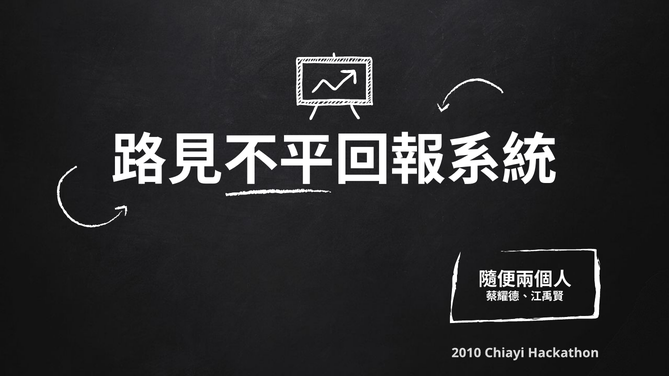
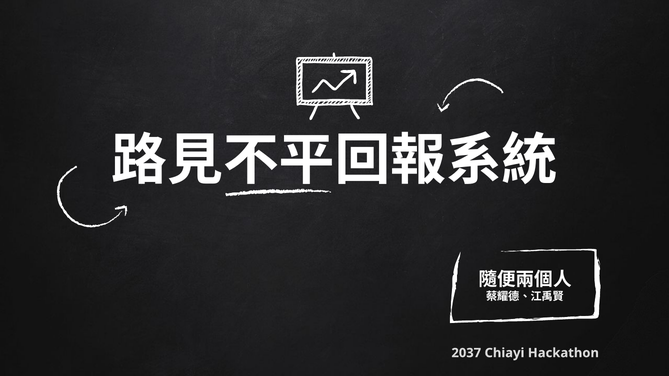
2010: 2010 -> 2037
